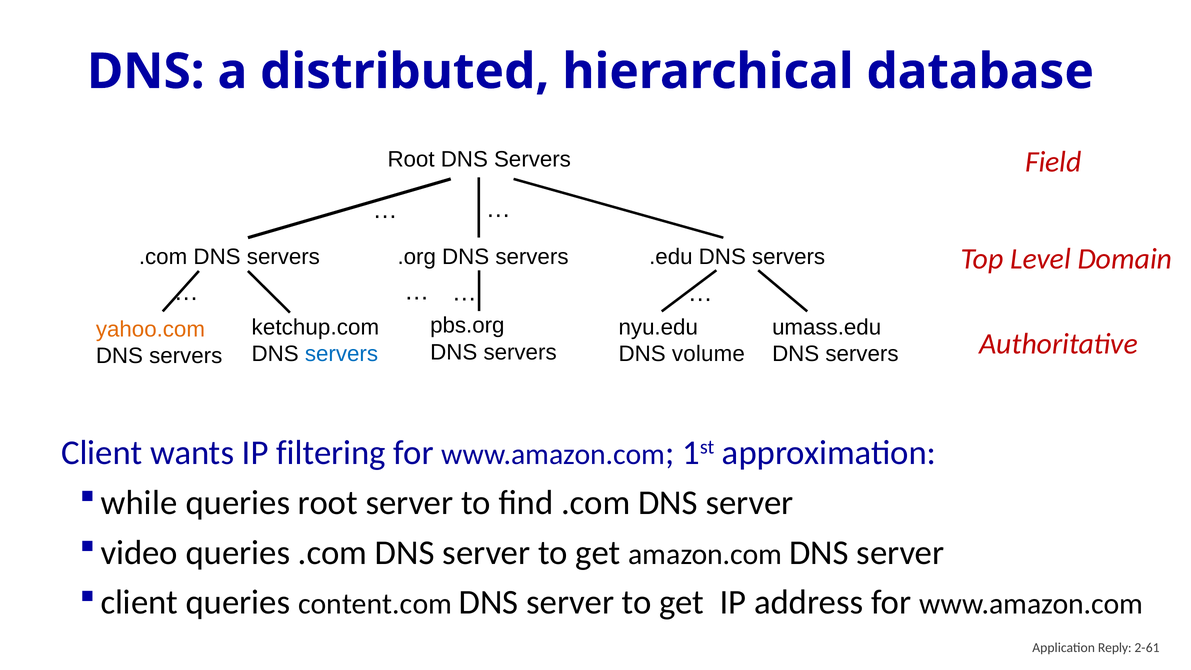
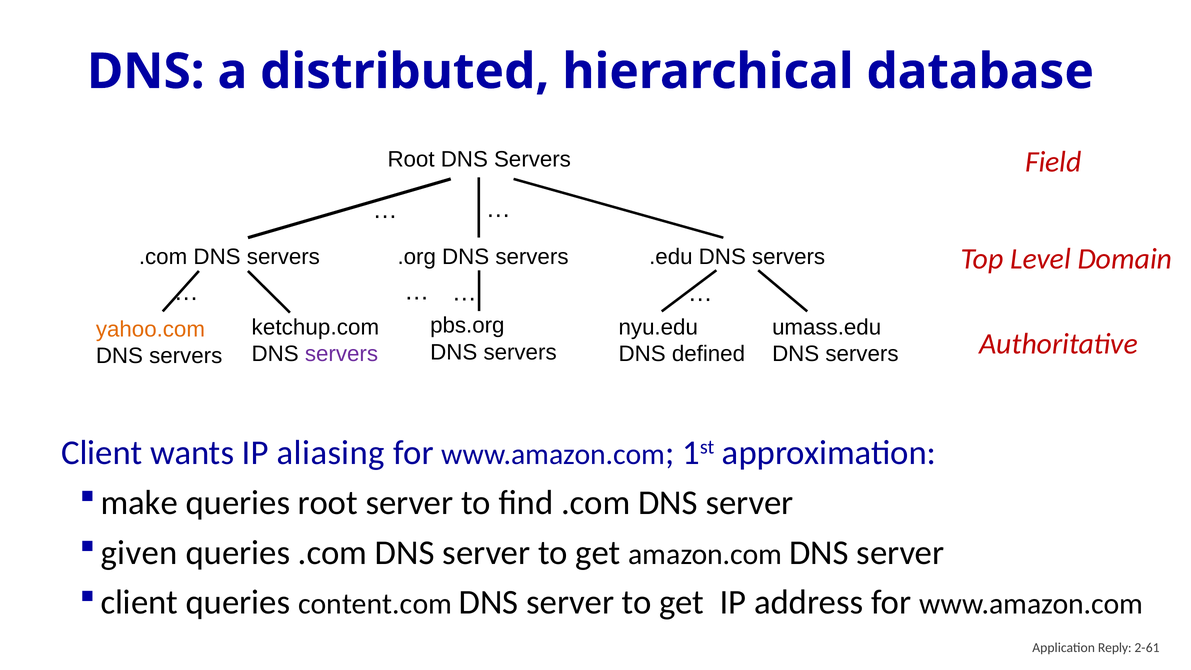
servers at (341, 354) colour: blue -> purple
volume: volume -> defined
filtering: filtering -> aliasing
while: while -> make
video: video -> given
